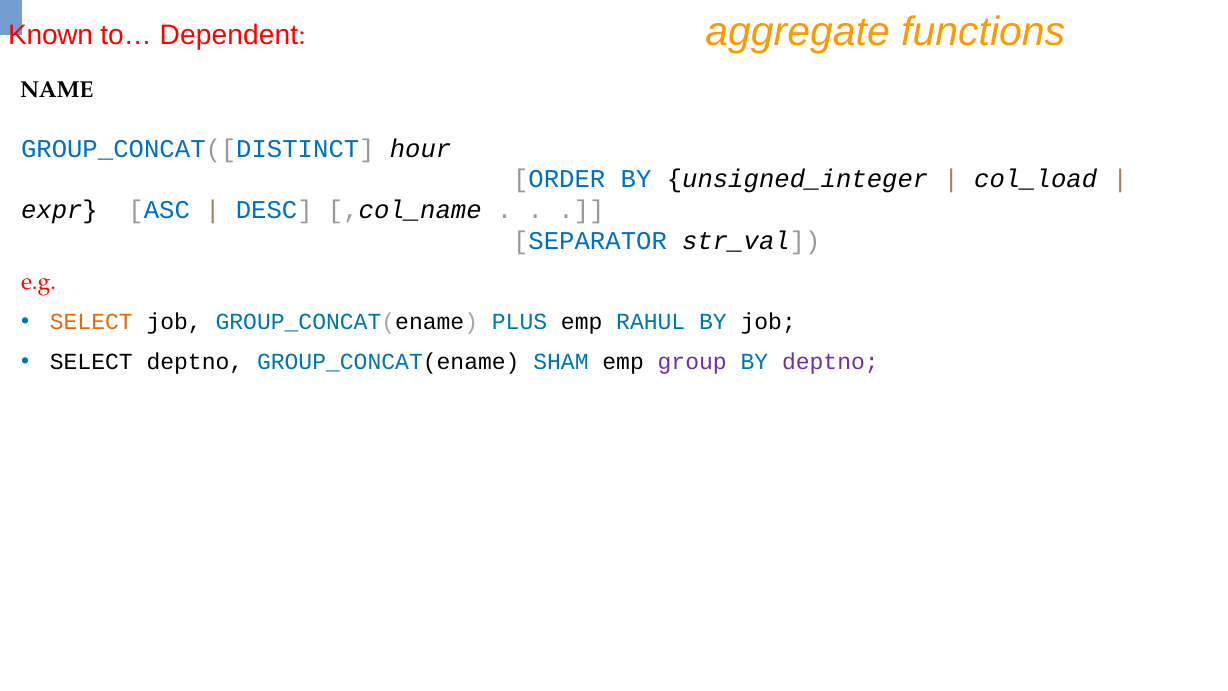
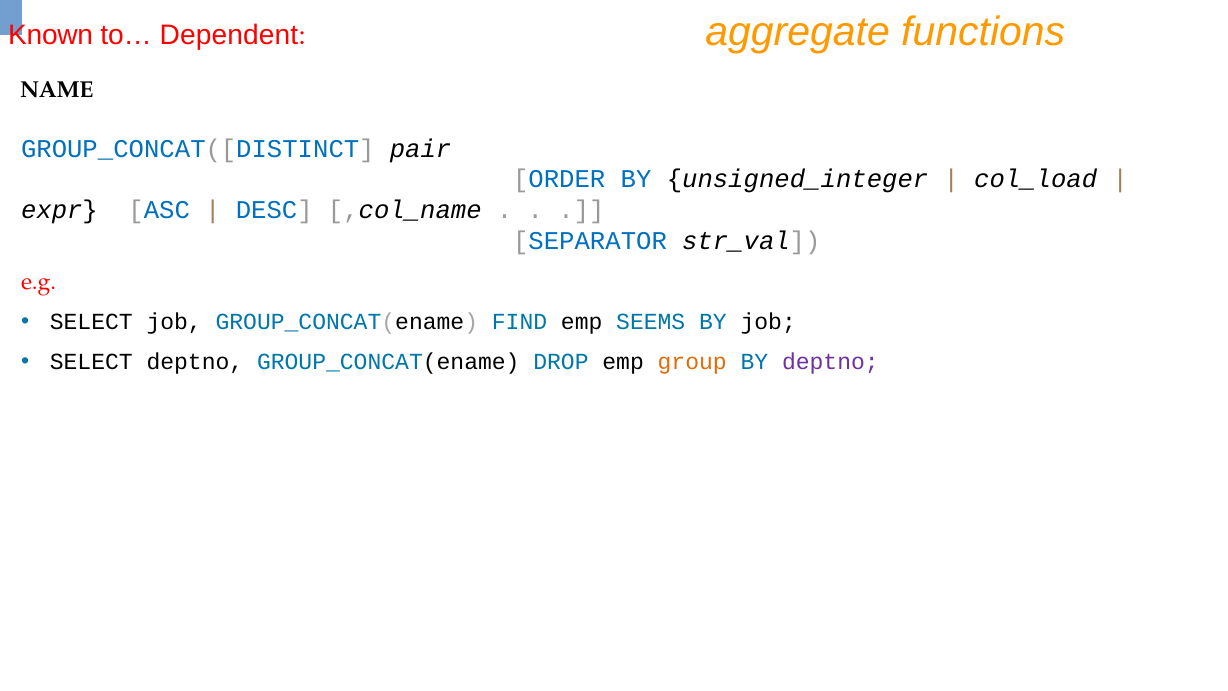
hour: hour -> pair
SELECT at (91, 322) colour: orange -> black
PLUS: PLUS -> FIND
RAHUL: RAHUL -> SEEMS
SHAM: SHAM -> DROP
group colour: purple -> orange
